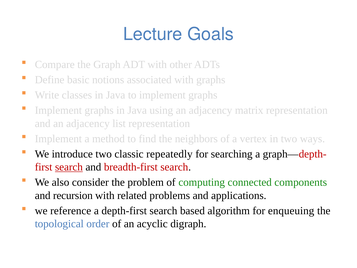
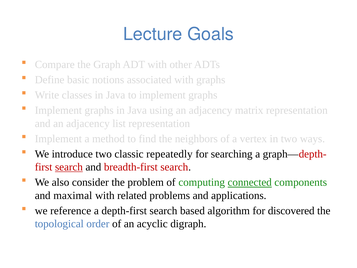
connected underline: none -> present
recursion: recursion -> maximal
enqueuing: enqueuing -> discovered
